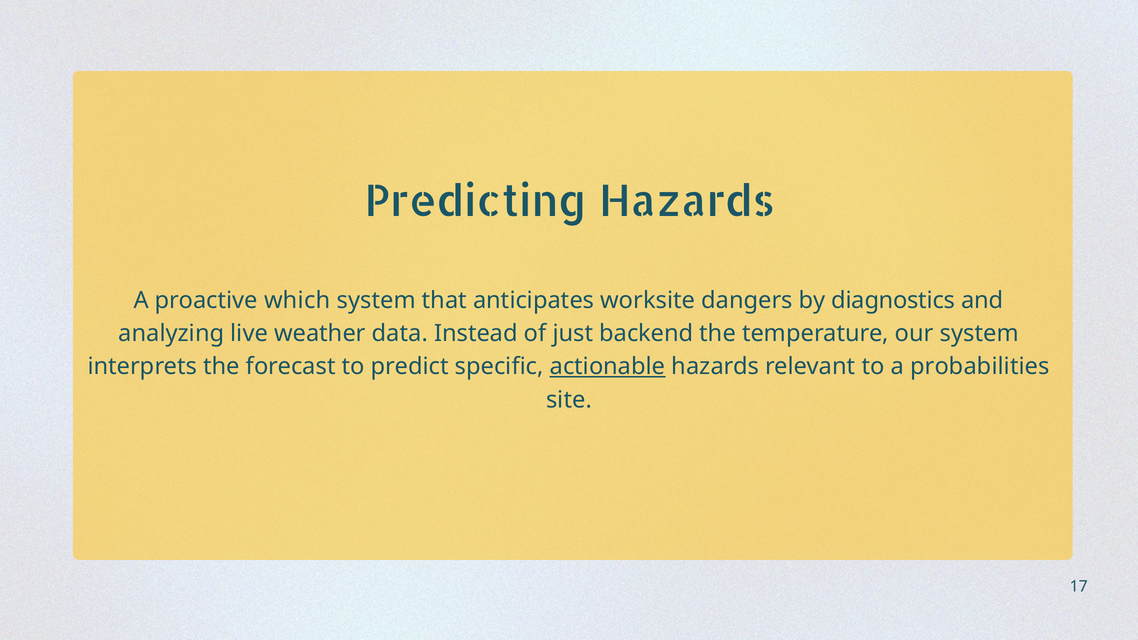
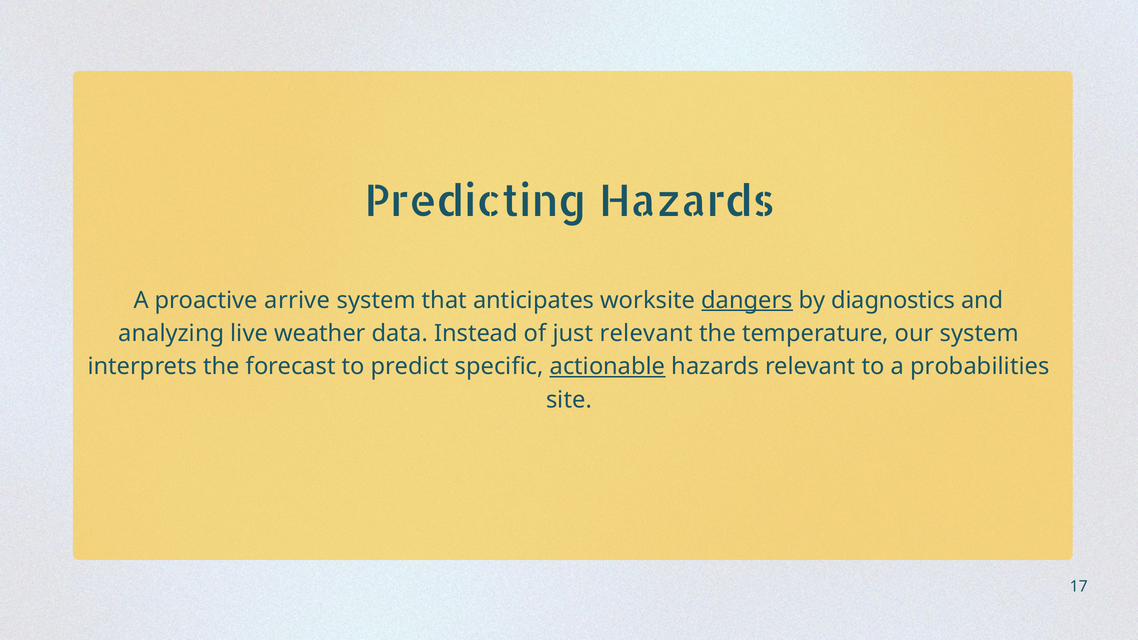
which: which -> arrive
dangers underline: none -> present
just backend: backend -> relevant
